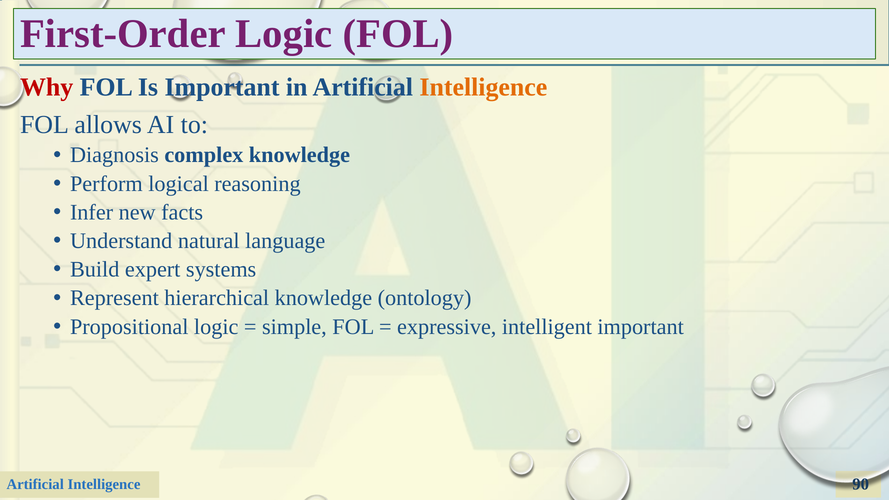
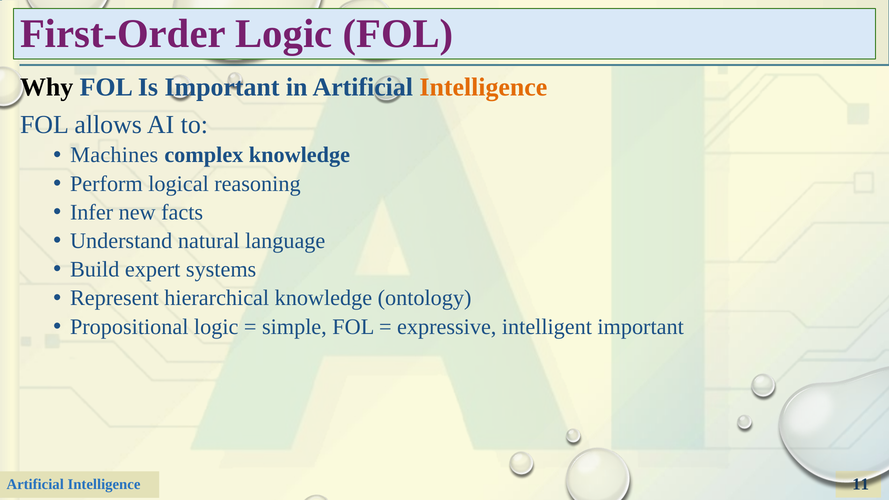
Why colour: red -> black
Diagnosis: Diagnosis -> Machines
90: 90 -> 11
